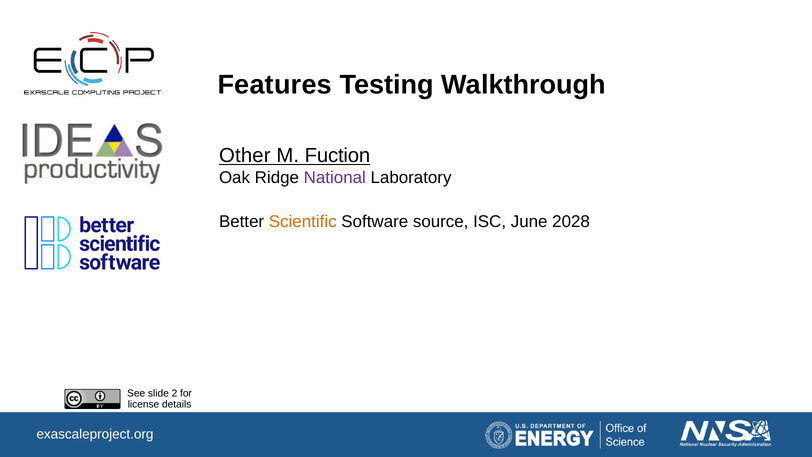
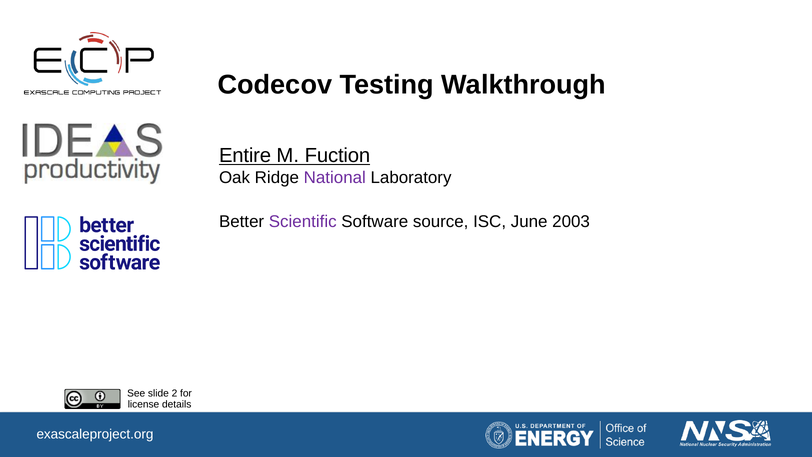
Features: Features -> Codecov
Other: Other -> Entire
Scientific colour: orange -> purple
2028: 2028 -> 2003
